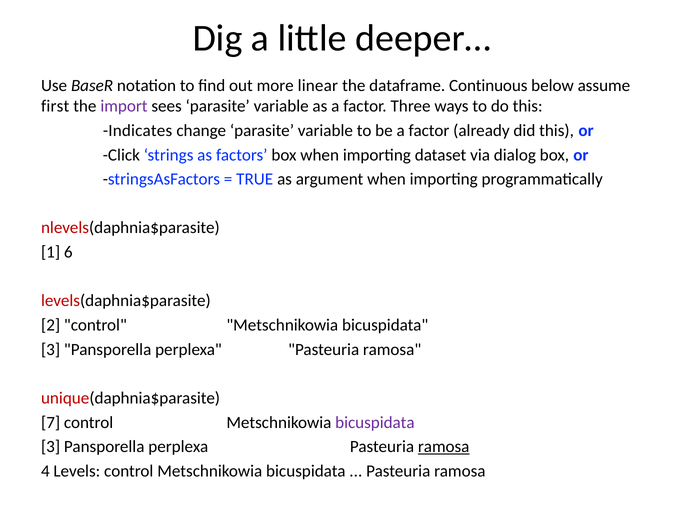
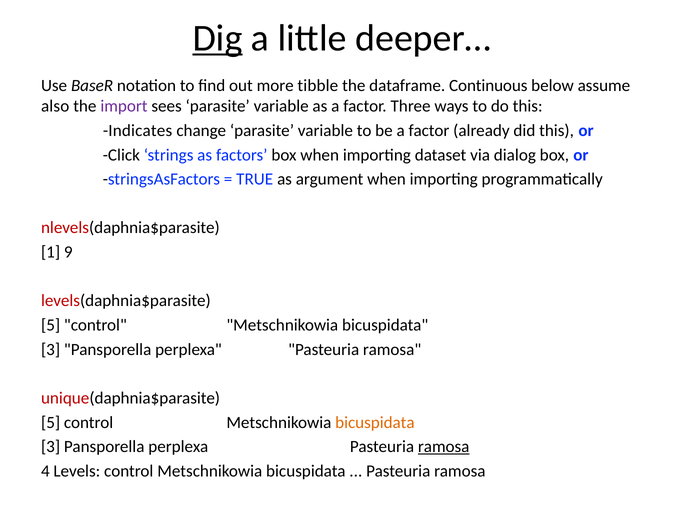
Dig underline: none -> present
linear: linear -> tibble
first: first -> also
6: 6 -> 9
2 at (51, 325): 2 -> 5
7 at (51, 422): 7 -> 5
bicuspidata at (375, 422) colour: purple -> orange
